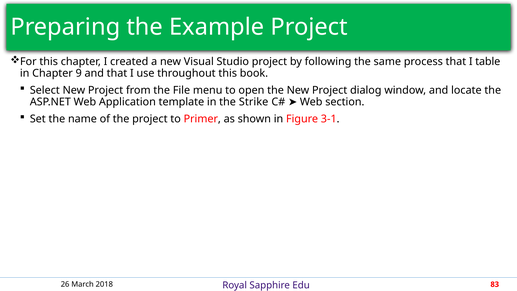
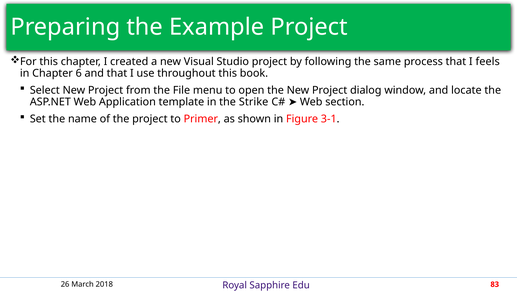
table: table -> feels
9: 9 -> 6
